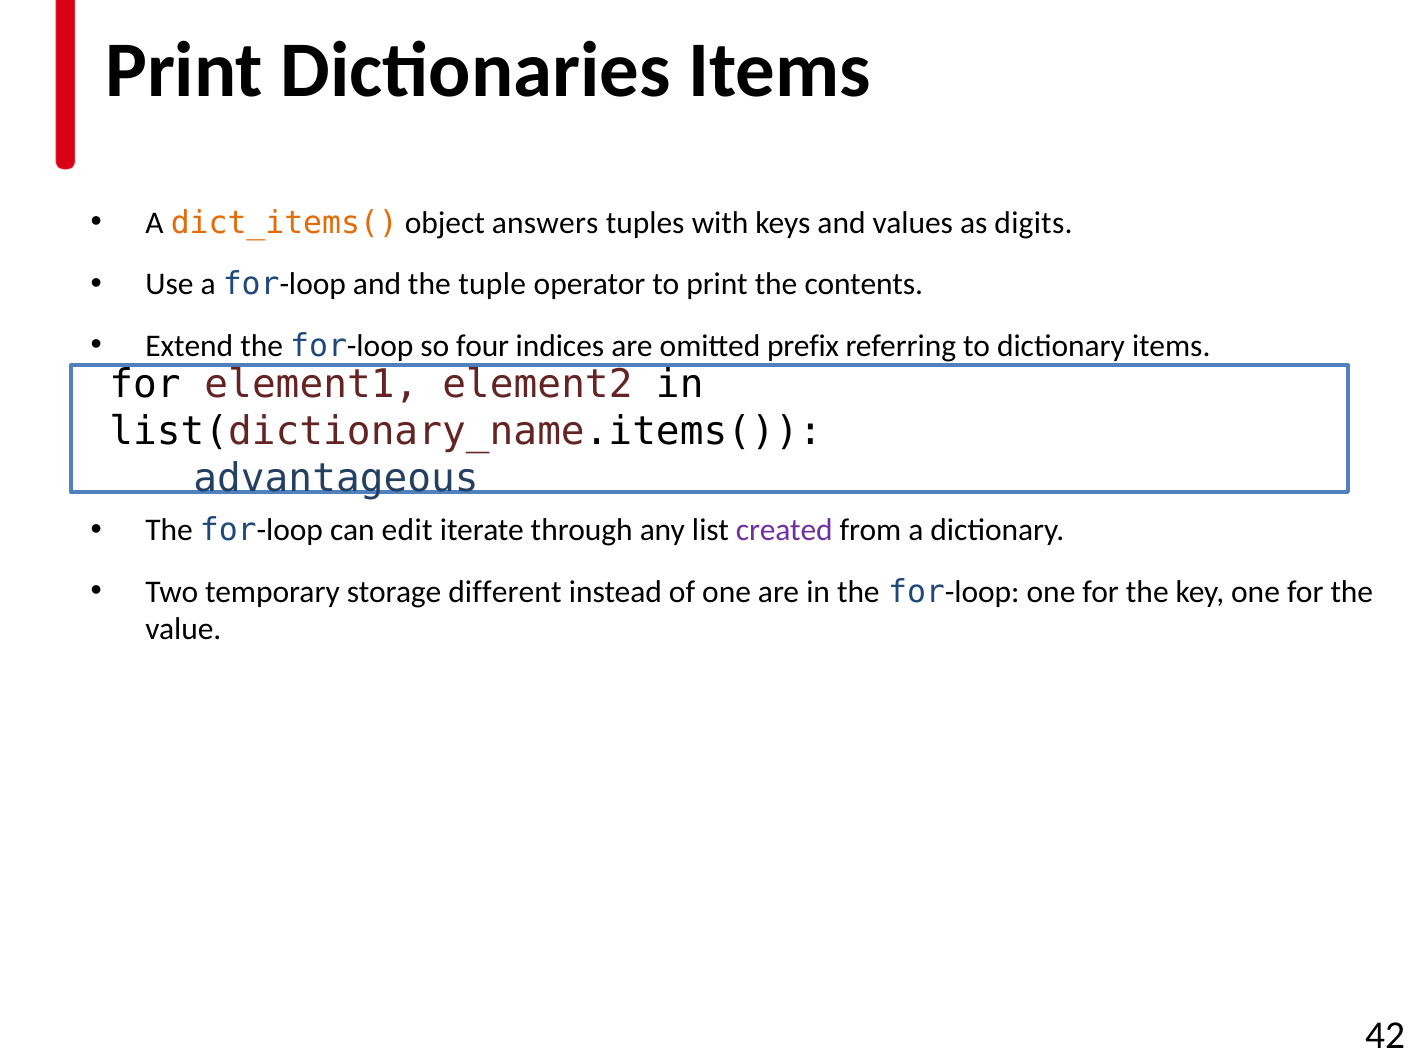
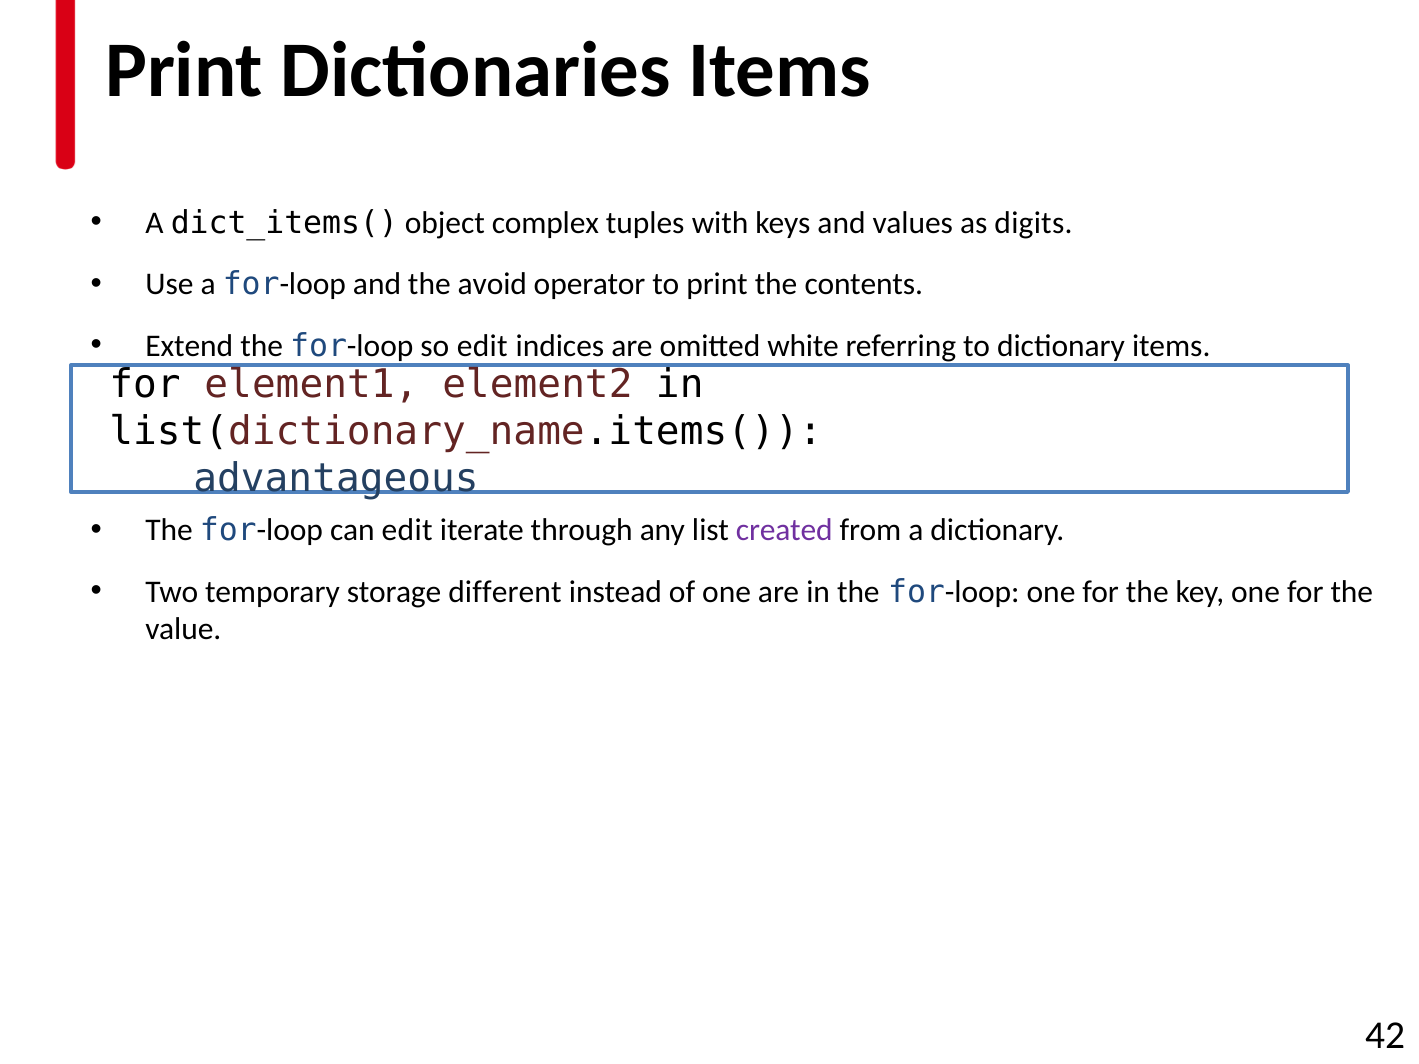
dict_items( colour: orange -> black
answers: answers -> complex
tuple: tuple -> avoid
so four: four -> edit
prefix: prefix -> white
